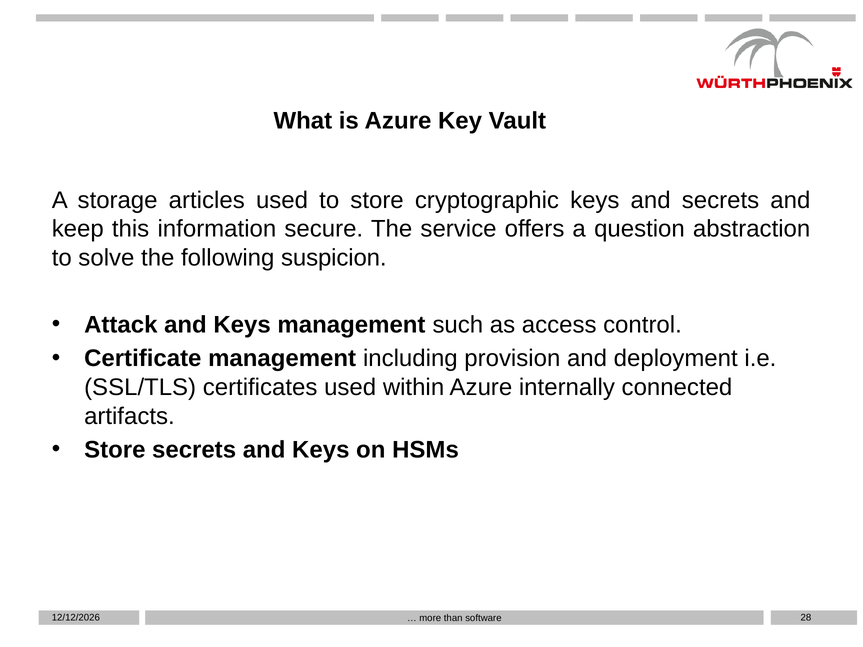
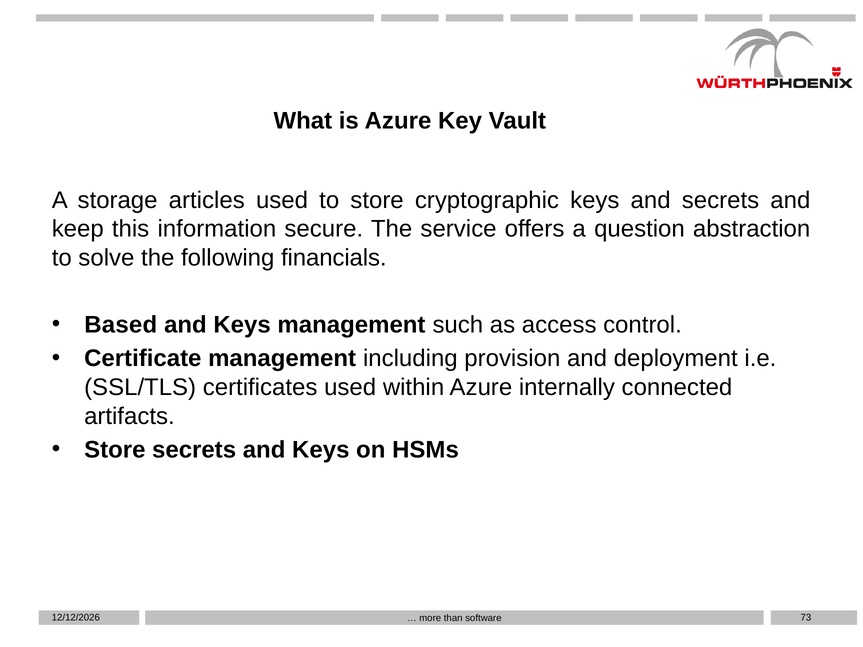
suspicion: suspicion -> financials
Attack: Attack -> Based
28: 28 -> 73
